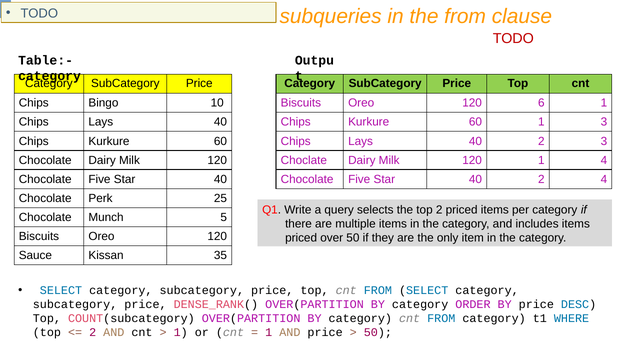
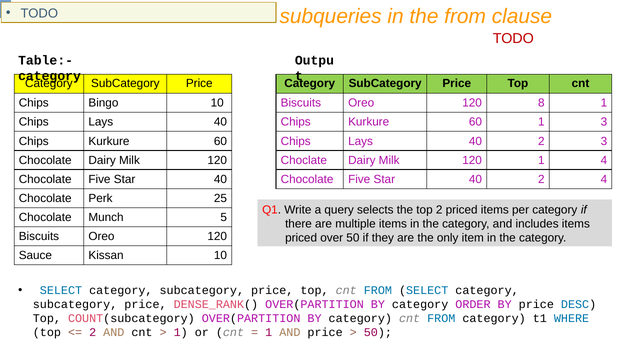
6: 6 -> 8
Kissan 35: 35 -> 10
